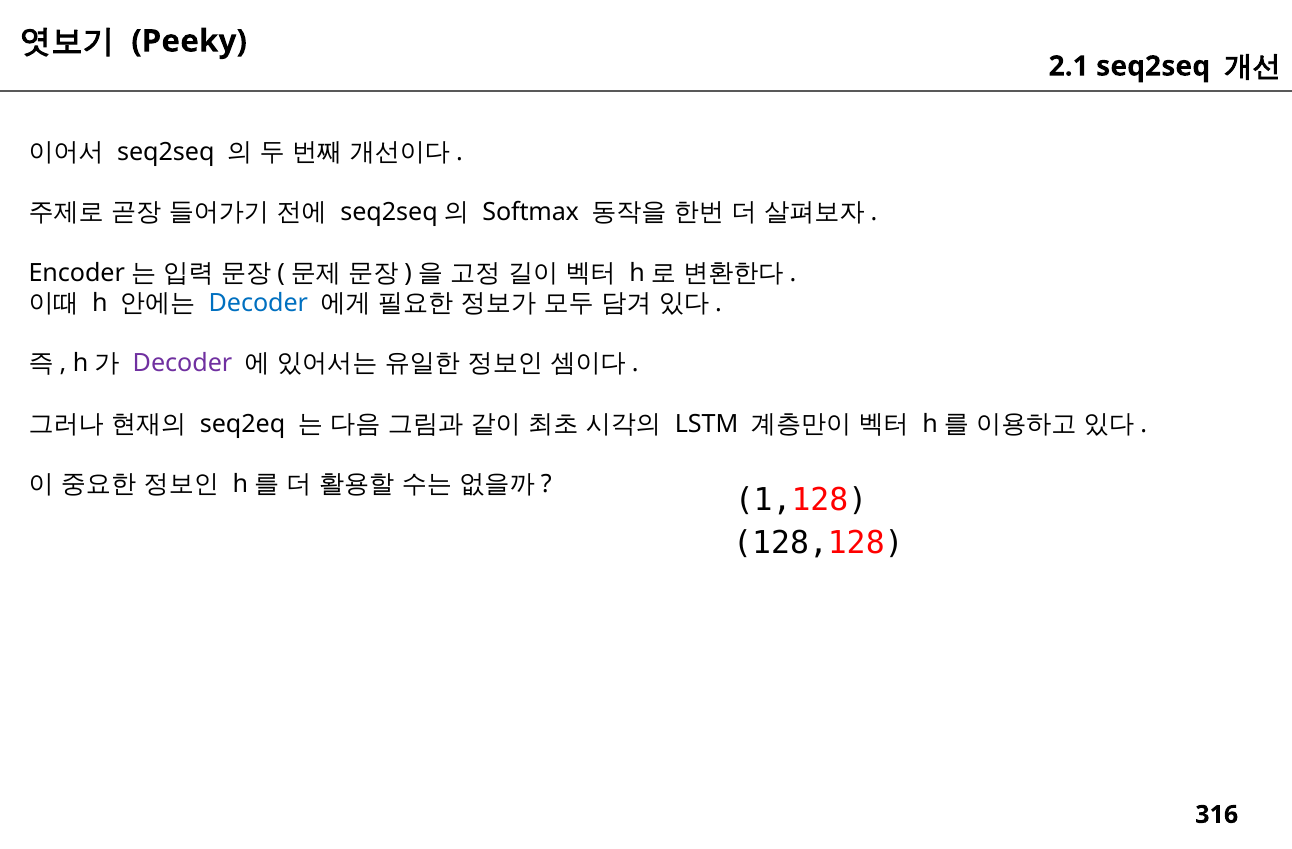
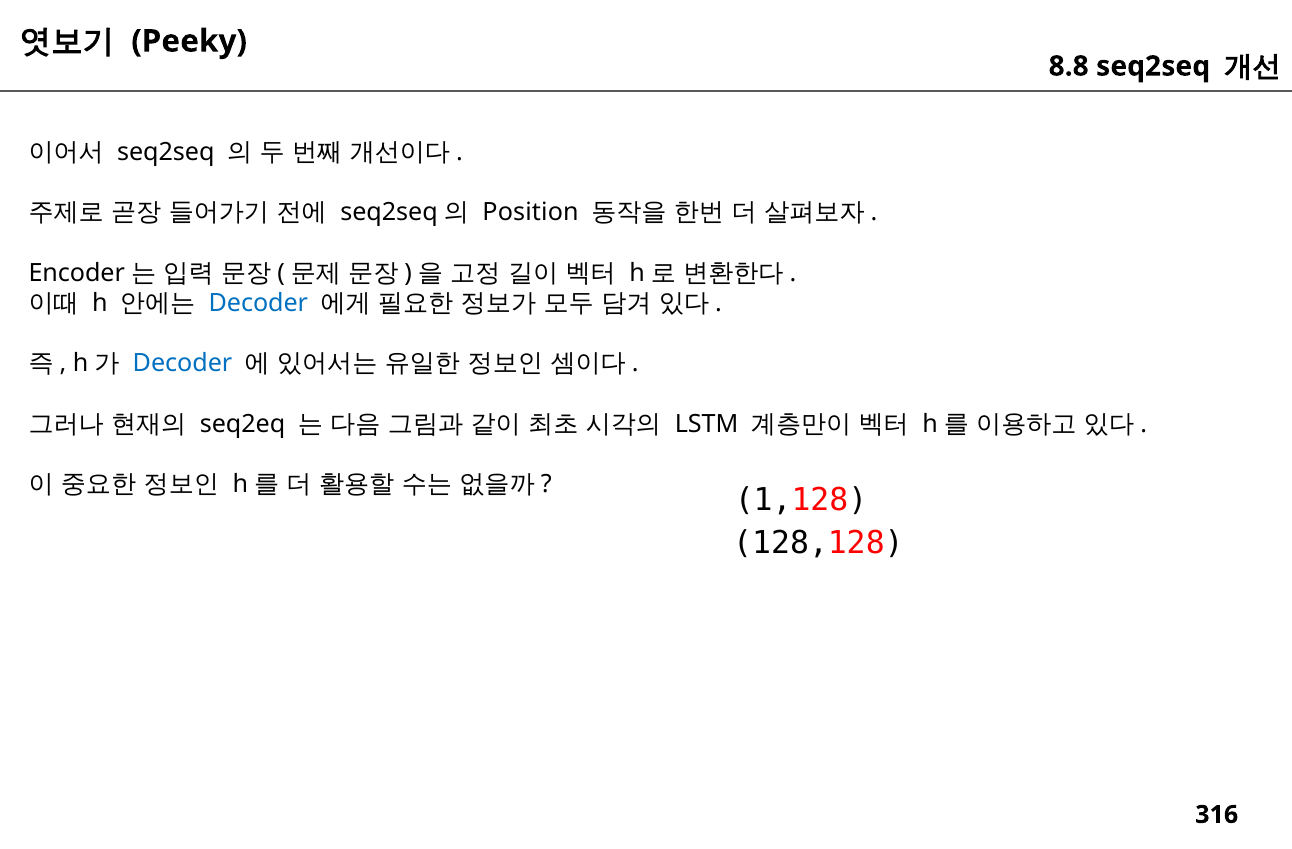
2.1: 2.1 -> 8.8
Softmax: Softmax -> Position
Decoder at (183, 363) colour: purple -> blue
